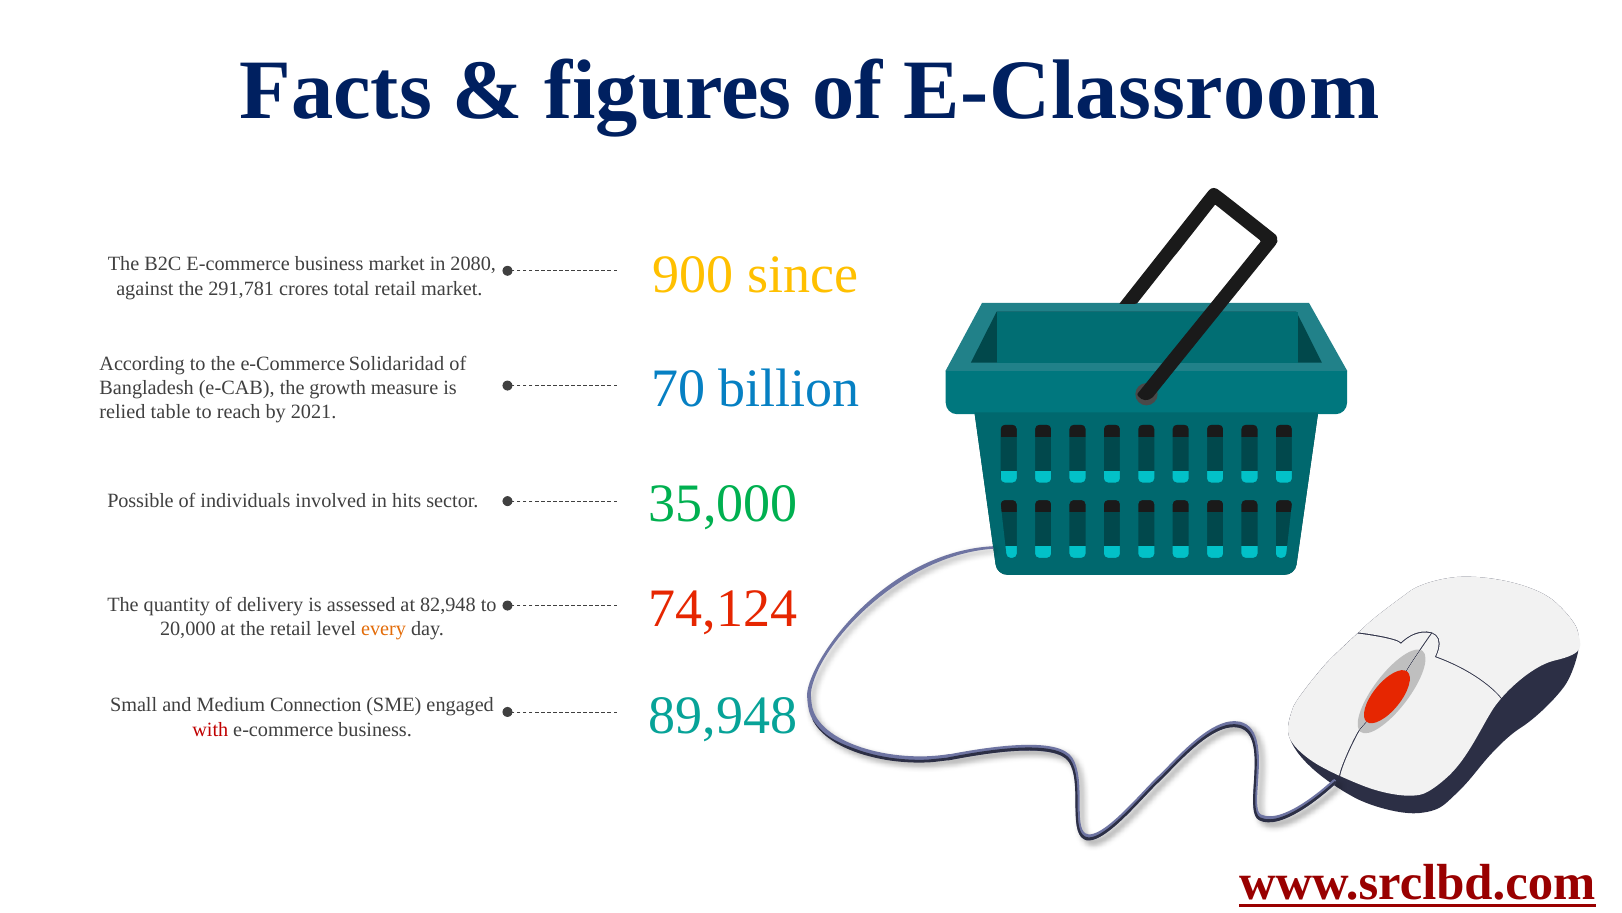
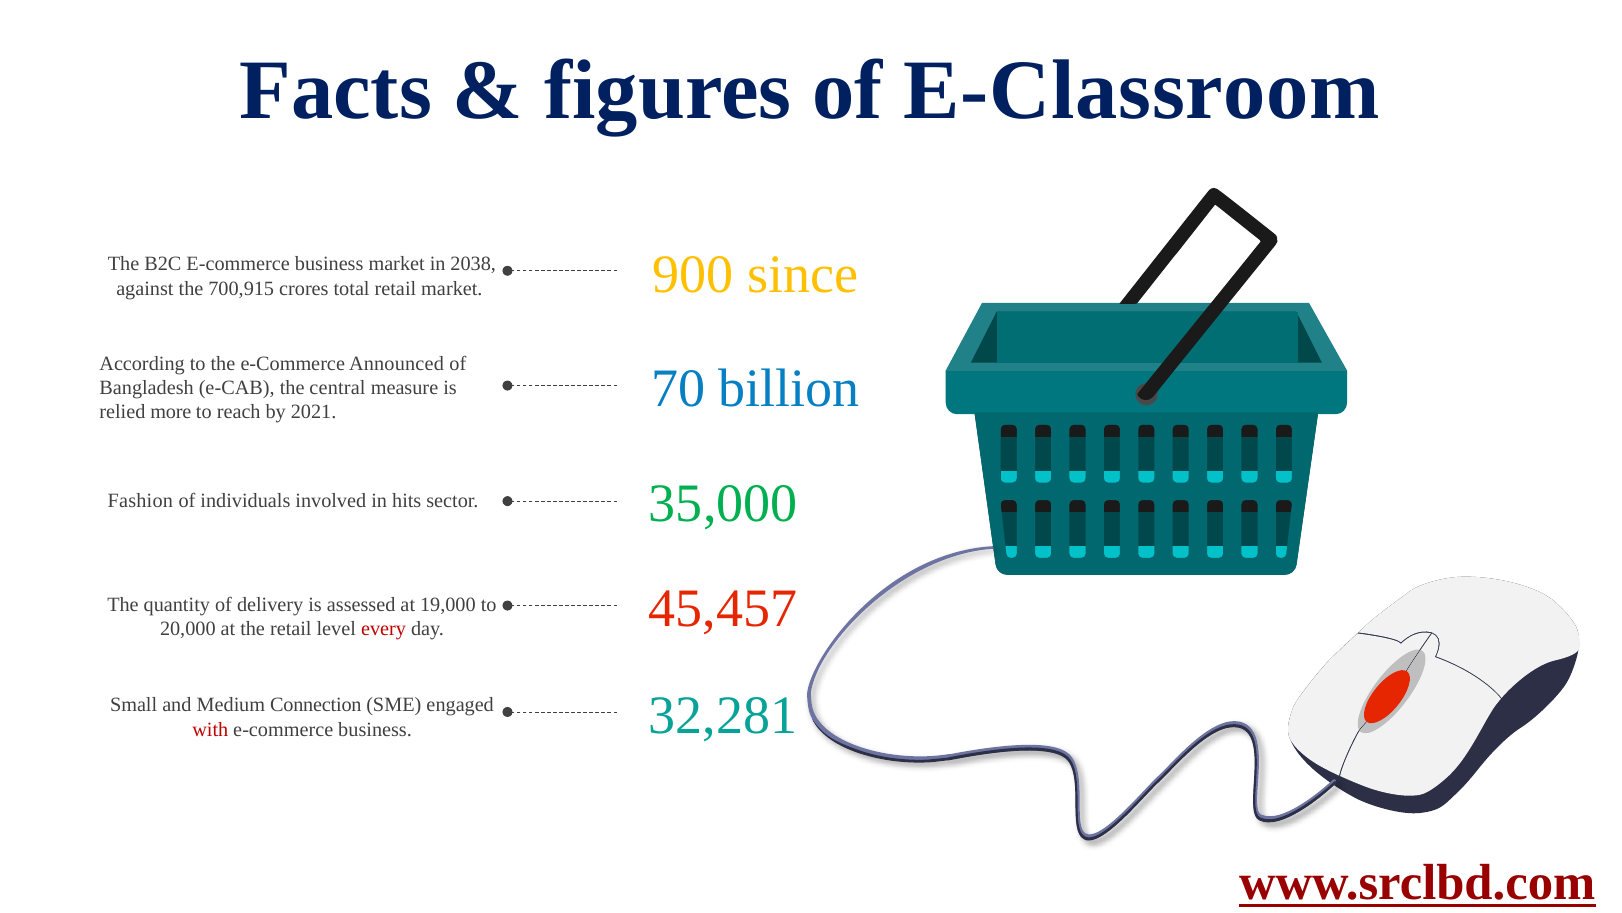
2080: 2080 -> 2038
291,781: 291,781 -> 700,915
Solidaridad: Solidaridad -> Announced
growth: growth -> central
table: table -> more
Possible: Possible -> Fashion
74,124: 74,124 -> 45,457
82,948: 82,948 -> 19,000
every colour: orange -> red
89,948: 89,948 -> 32,281
